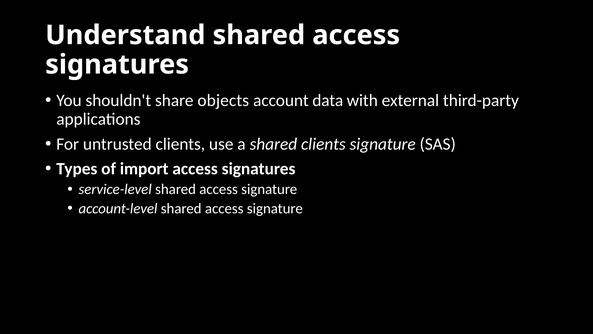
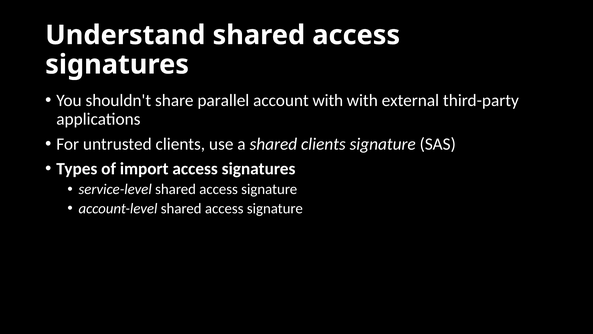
objects: objects -> parallel
account data: data -> with
